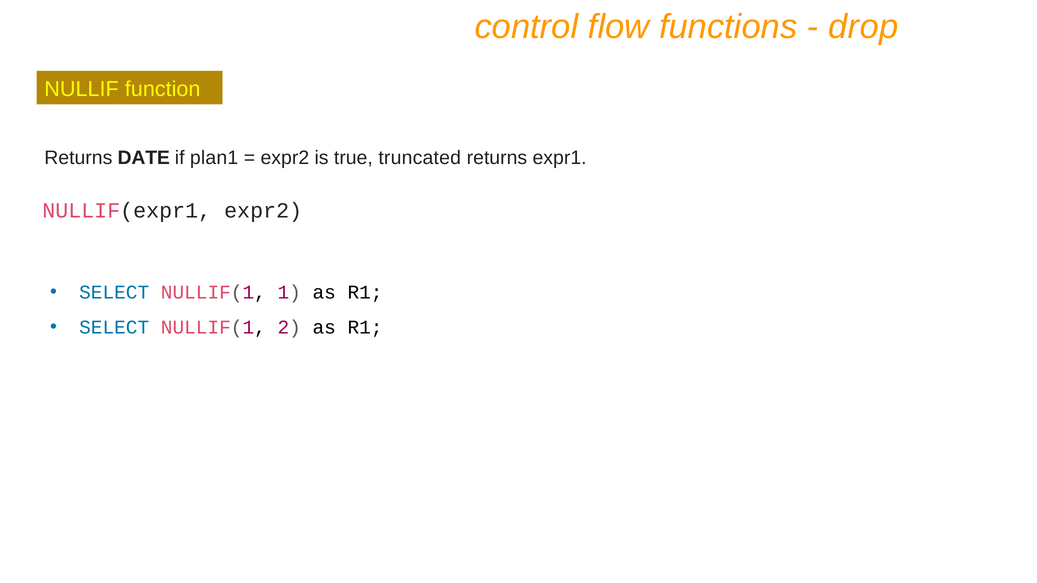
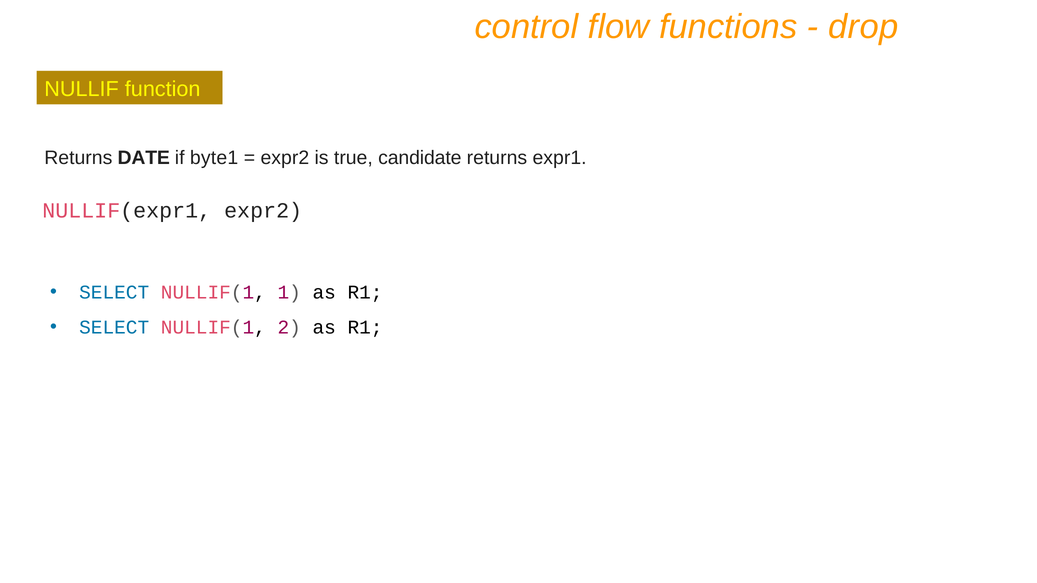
plan1: plan1 -> byte1
truncated: truncated -> candidate
